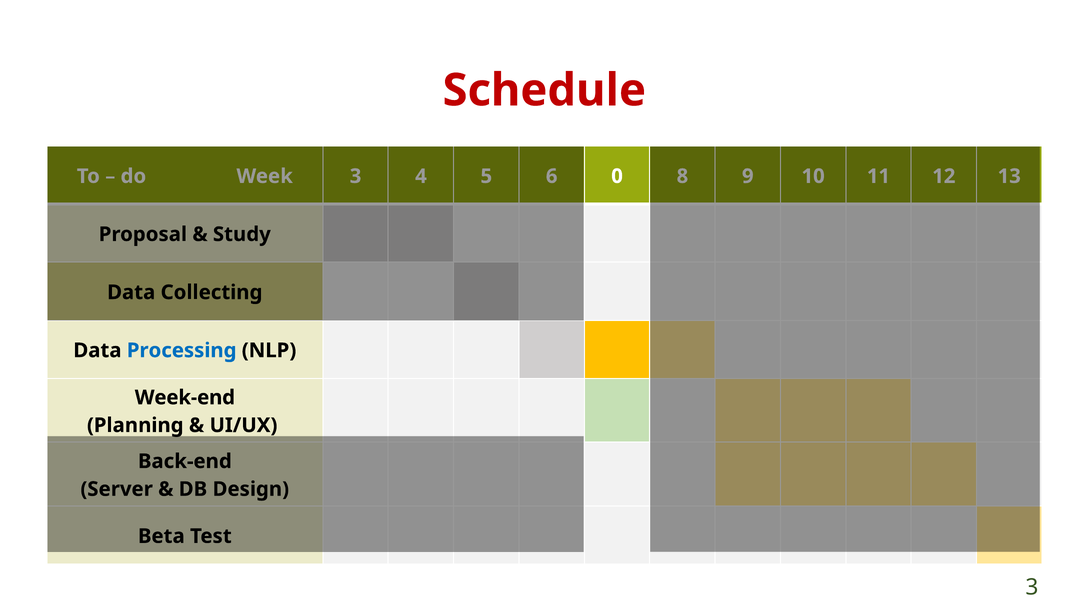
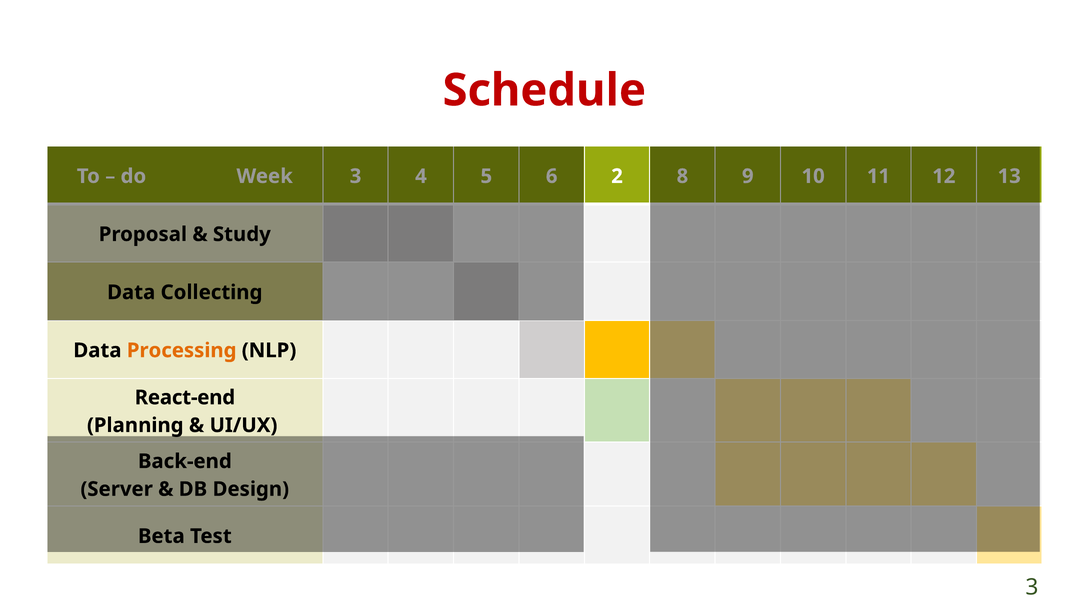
0: 0 -> 2
Processing colour: blue -> orange
Week-end: Week-end -> React-end
